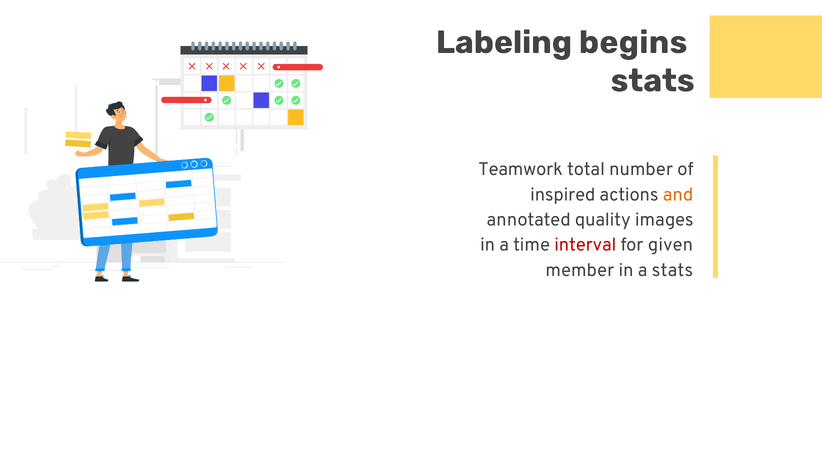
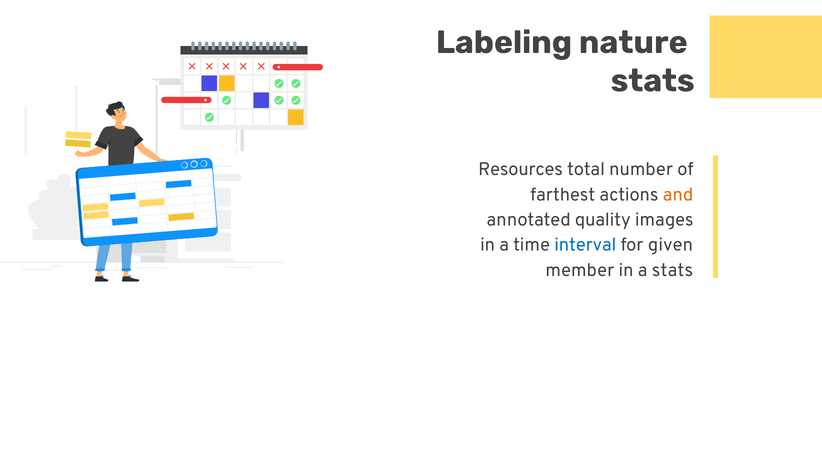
begins: begins -> nature
Teamwork: Teamwork -> Resources
inspired: inspired -> farthest
interval colour: red -> blue
